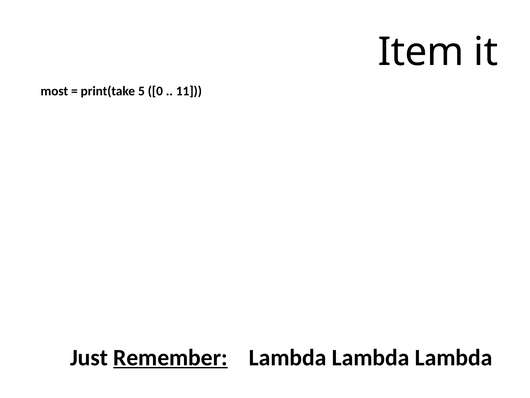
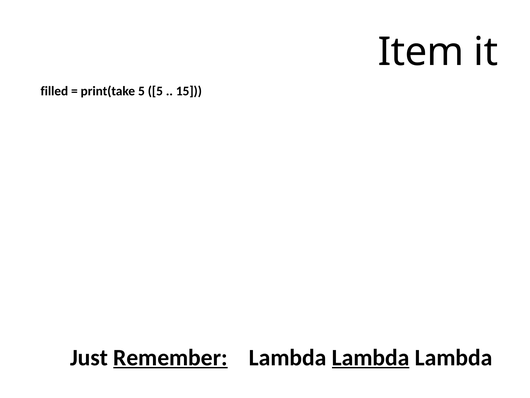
most: most -> filled
5 0: 0 -> 5
11: 11 -> 15
Lambda at (371, 357) underline: none -> present
